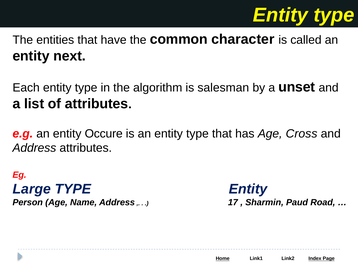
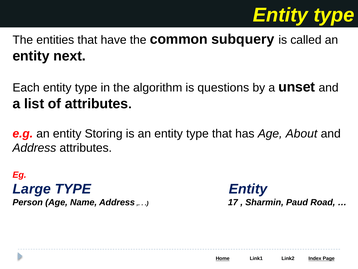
character: character -> subquery
salesman: salesman -> questions
Occure: Occure -> Storing
Cross: Cross -> About
